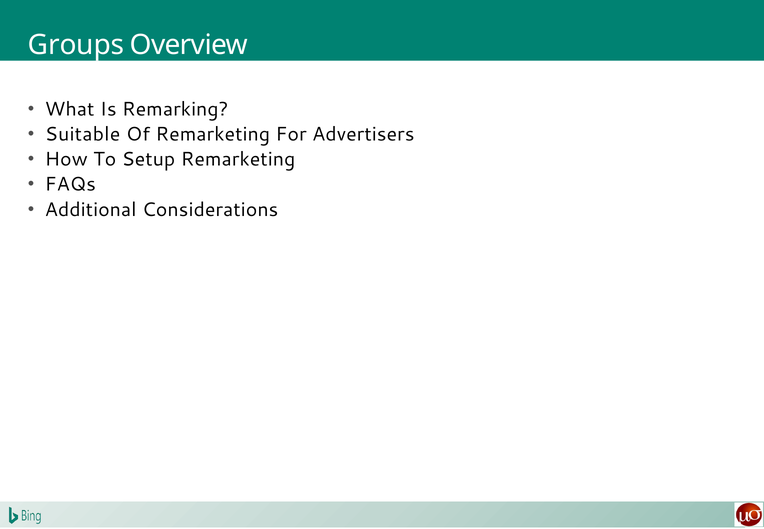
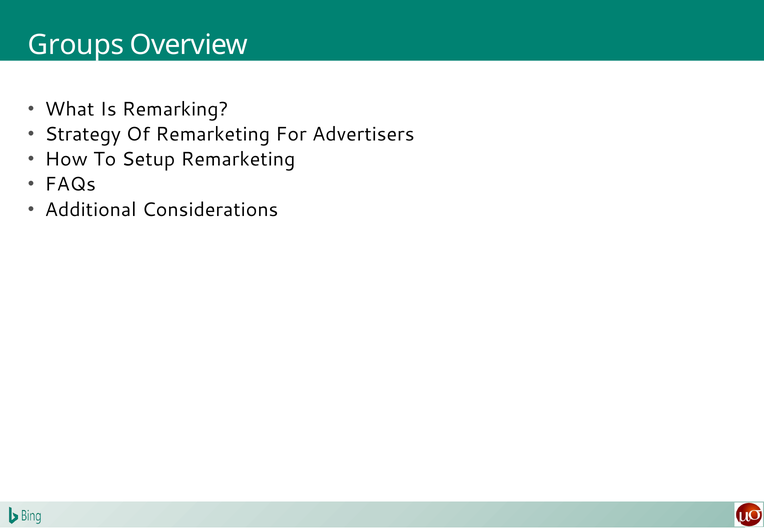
Suitable: Suitable -> Strategy
